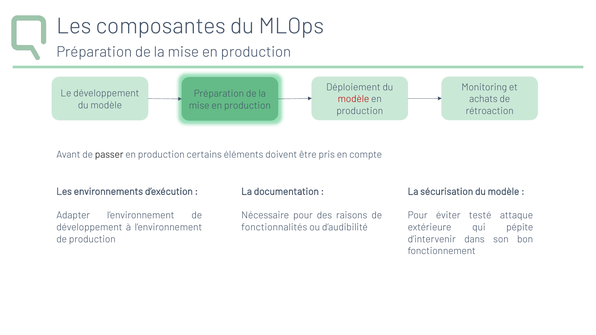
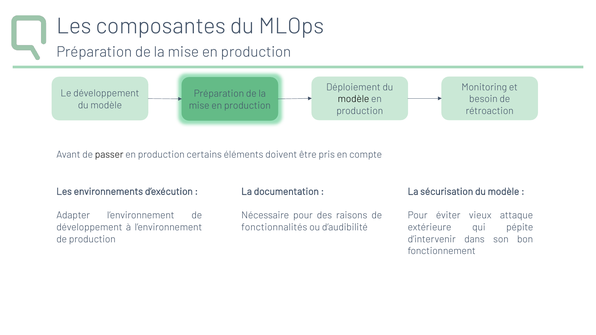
modèle at (353, 99) colour: red -> black
achats: achats -> besoin
testé: testé -> vieux
